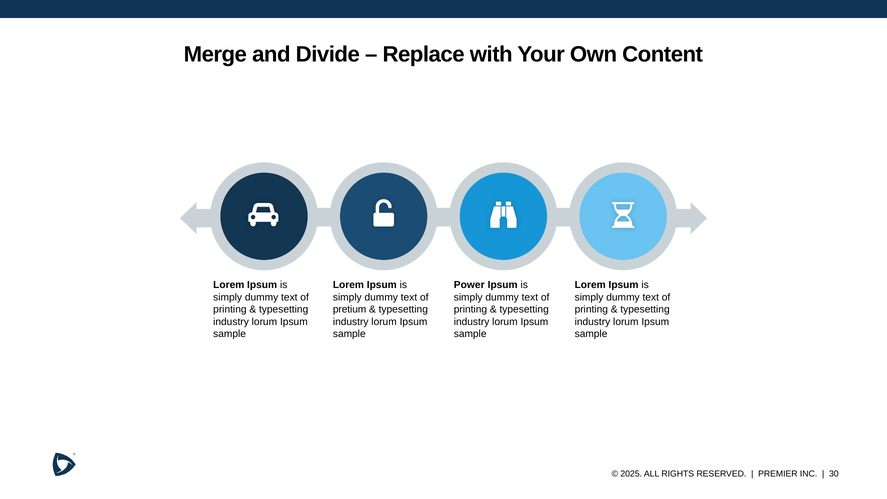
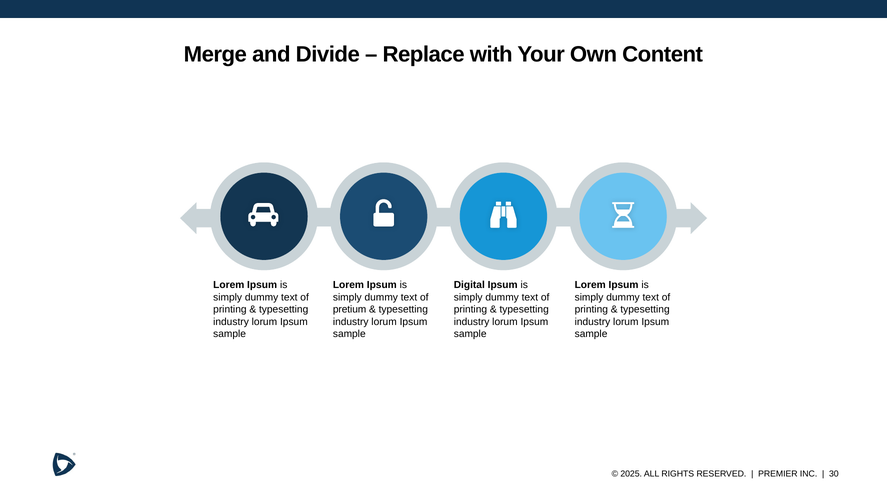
Power: Power -> Digital
